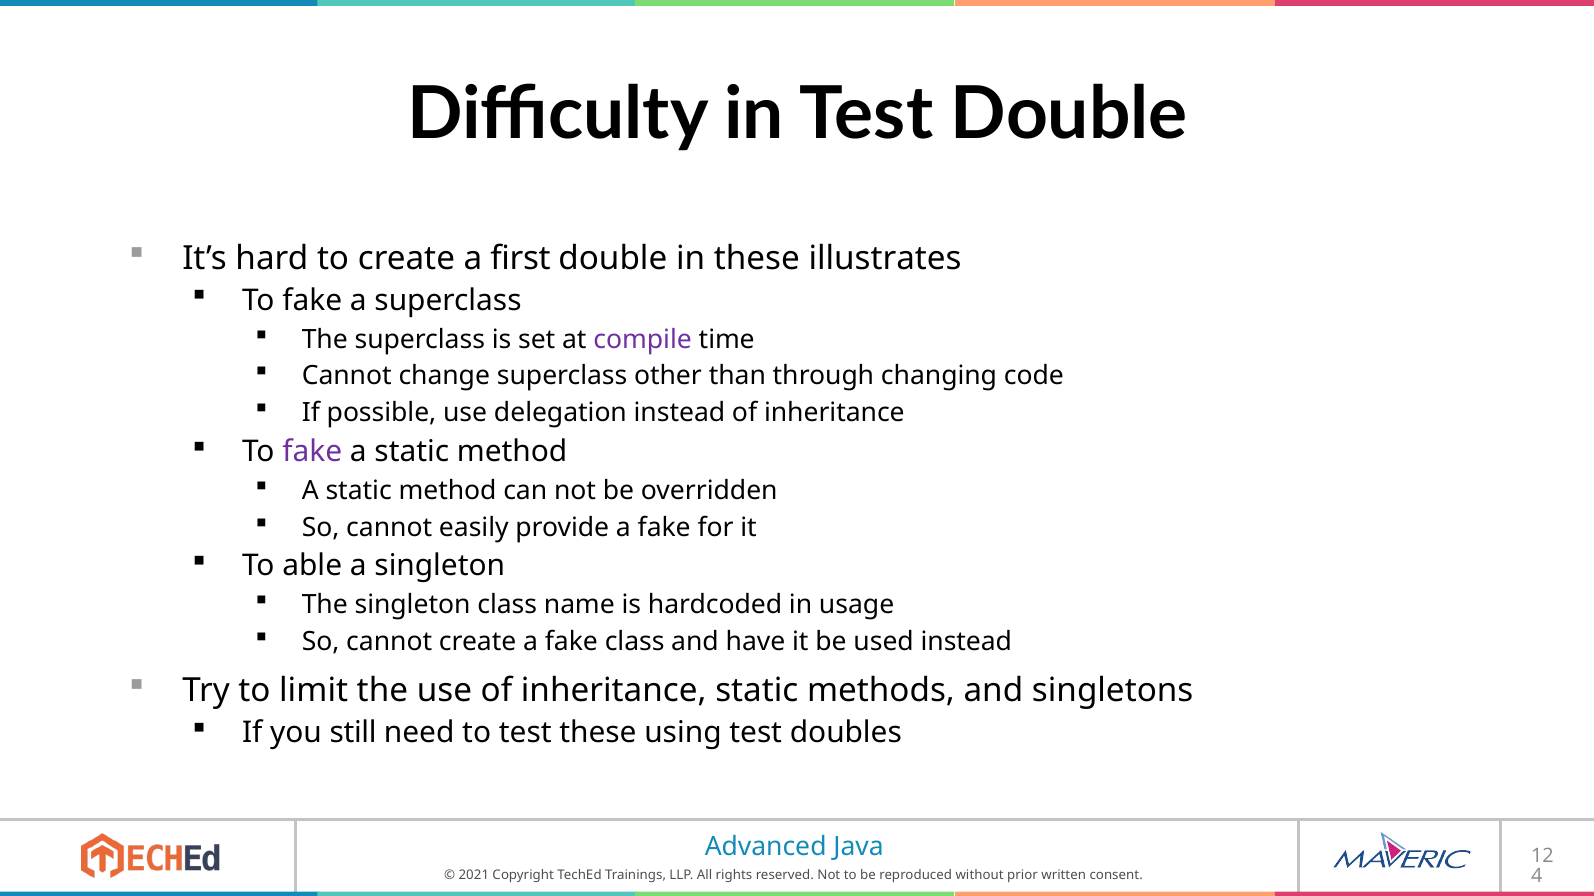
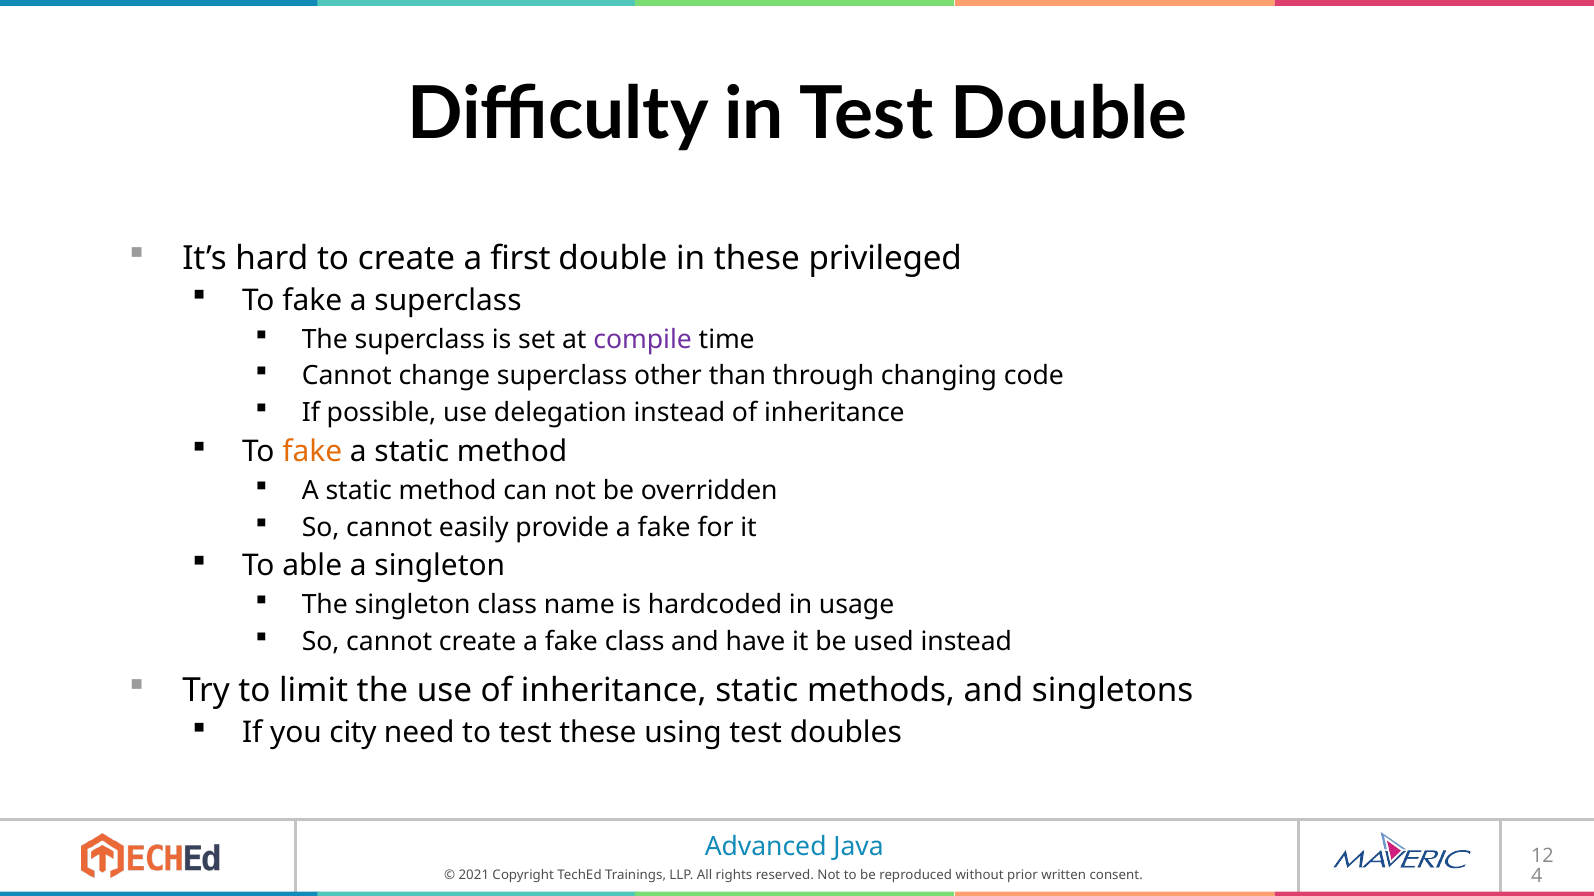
illustrates: illustrates -> privileged
fake at (312, 452) colour: purple -> orange
still: still -> city
